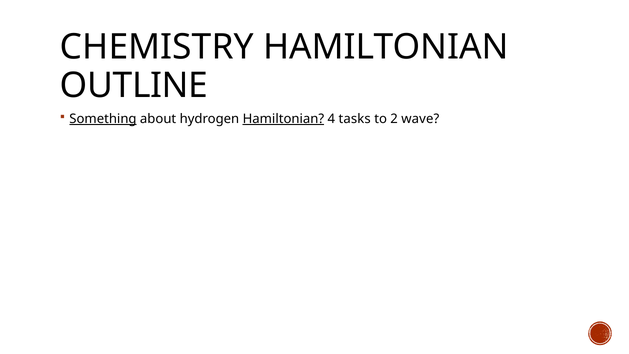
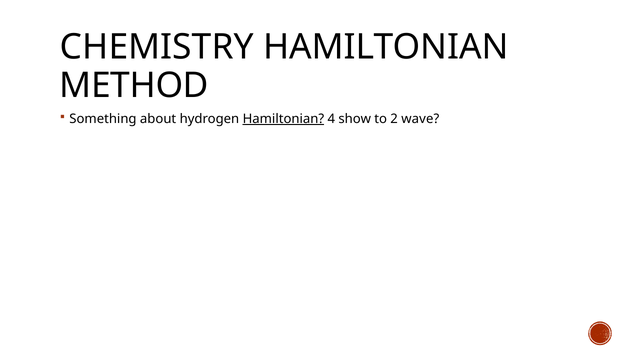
OUTLINE: OUTLINE -> METHOD
Something underline: present -> none
tasks: tasks -> show
